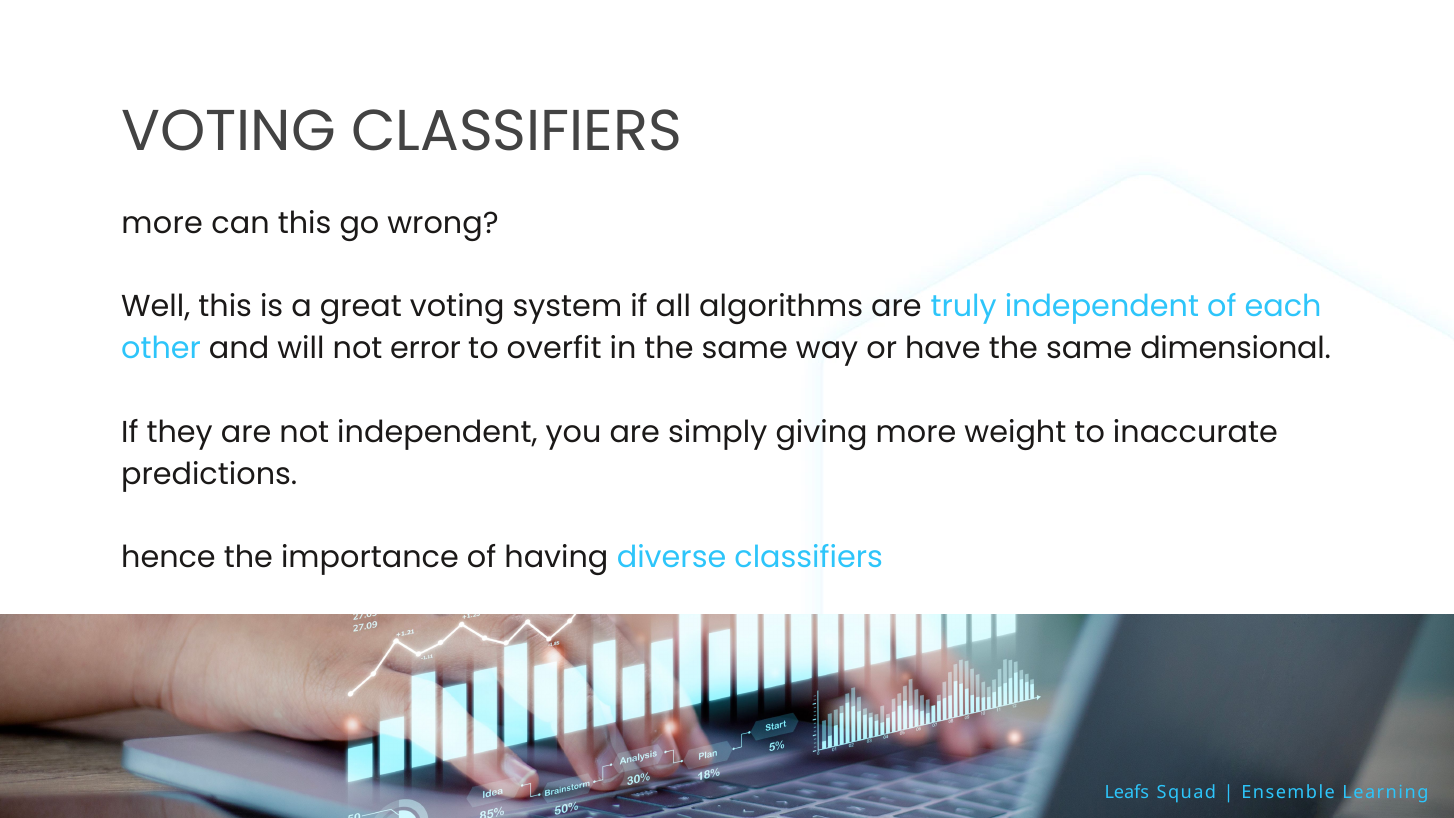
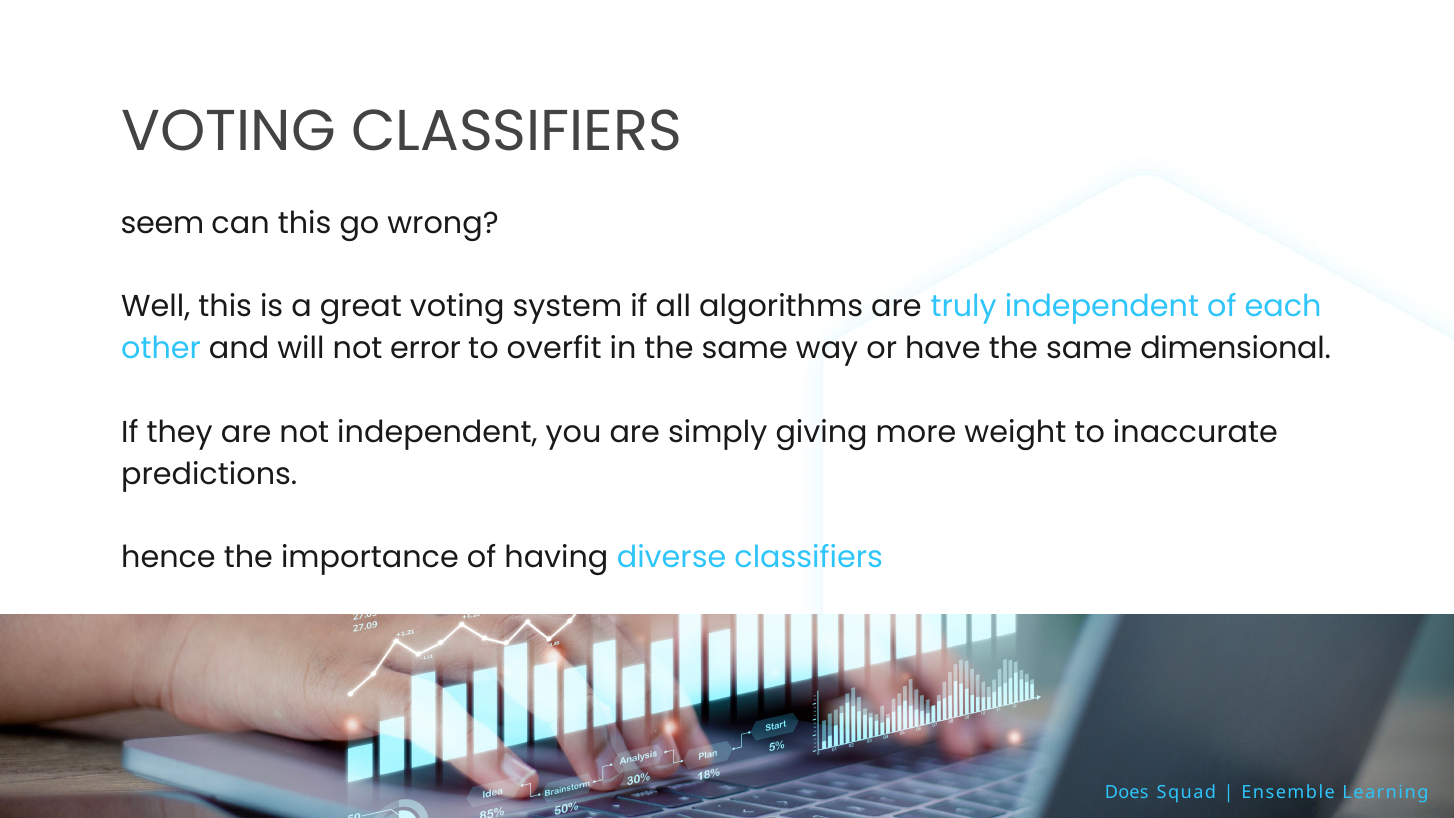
more at (162, 223): more -> seem
Leafs: Leafs -> Does
